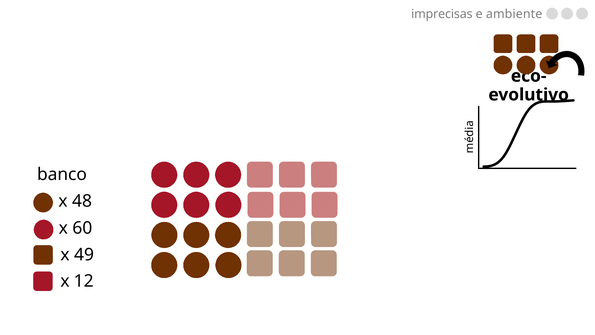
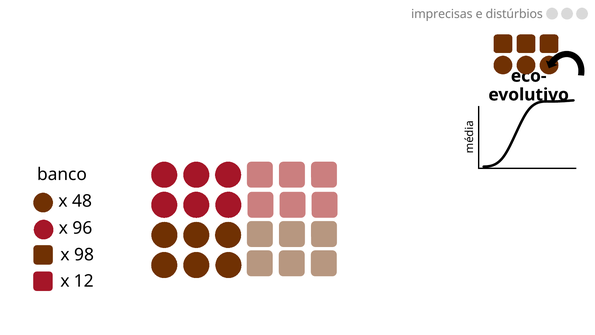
ambiente: ambiente -> distúrbios
60: 60 -> 96
49: 49 -> 98
